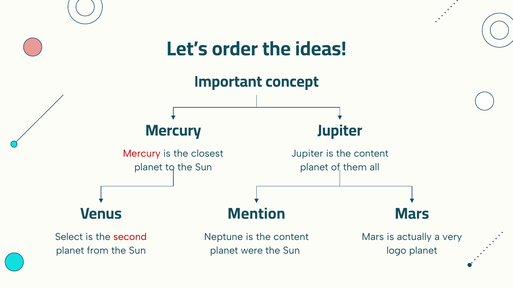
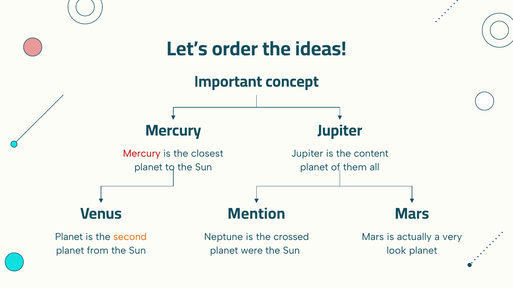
Select at (69, 237): Select -> Planet
second colour: red -> orange
Neptune is the content: content -> crossed
logo: logo -> look
